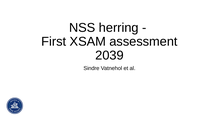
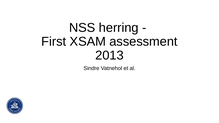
2039: 2039 -> 2013
